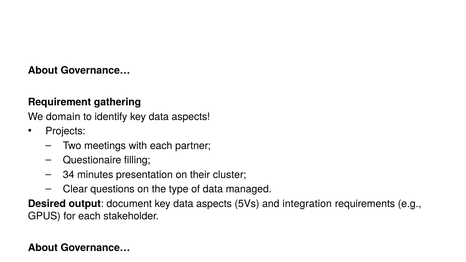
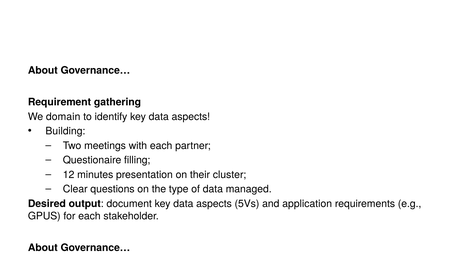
Projects: Projects -> Building
34: 34 -> 12
integration: integration -> application
